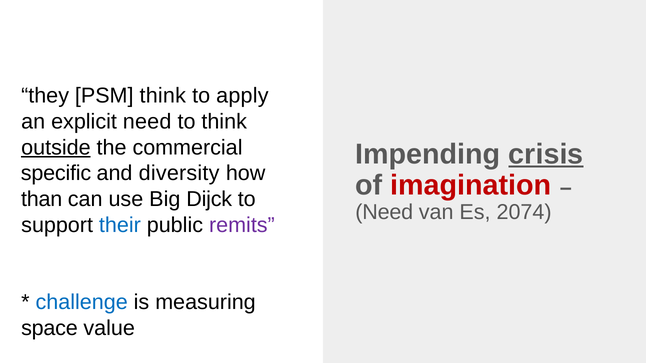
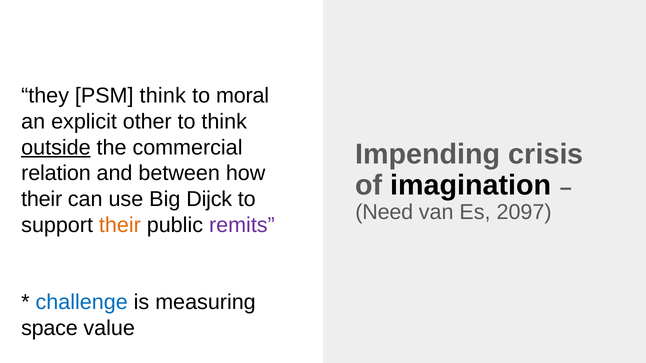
apply: apply -> moral
explicit need: need -> other
crisis underline: present -> none
specific: specific -> relation
diversity: diversity -> between
imagination colour: red -> black
than at (42, 199): than -> their
2074: 2074 -> 2097
their at (120, 225) colour: blue -> orange
